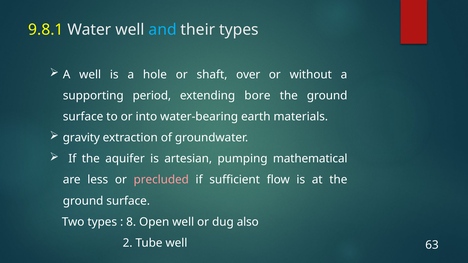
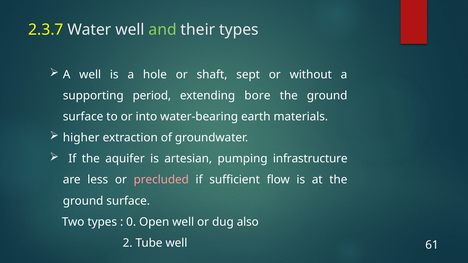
9.8.1: 9.8.1 -> 2.3.7
and colour: light blue -> light green
over: over -> sept
gravity: gravity -> higher
mathematical: mathematical -> infrastructure
8: 8 -> 0
63: 63 -> 61
